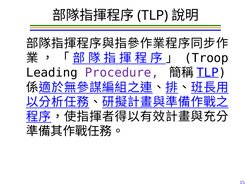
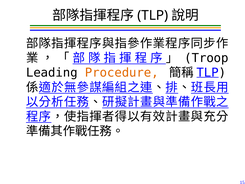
Procedure colour: purple -> orange
